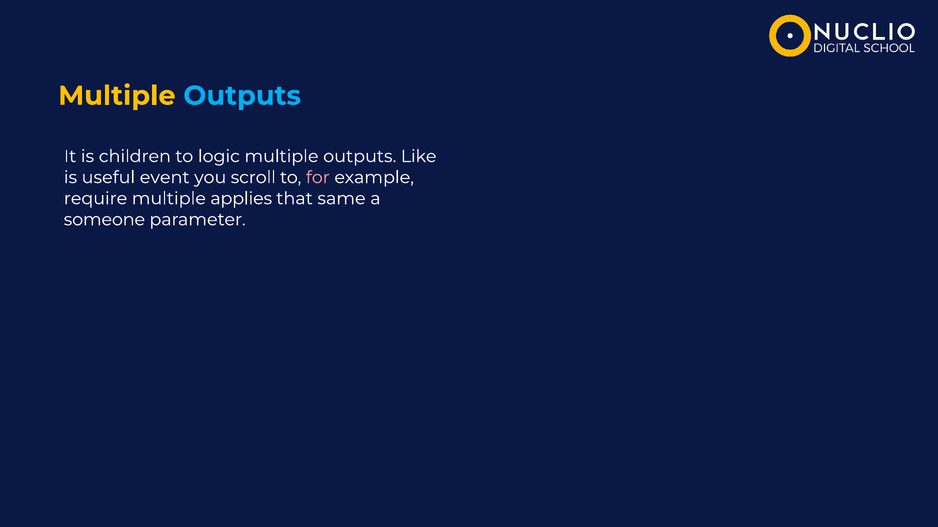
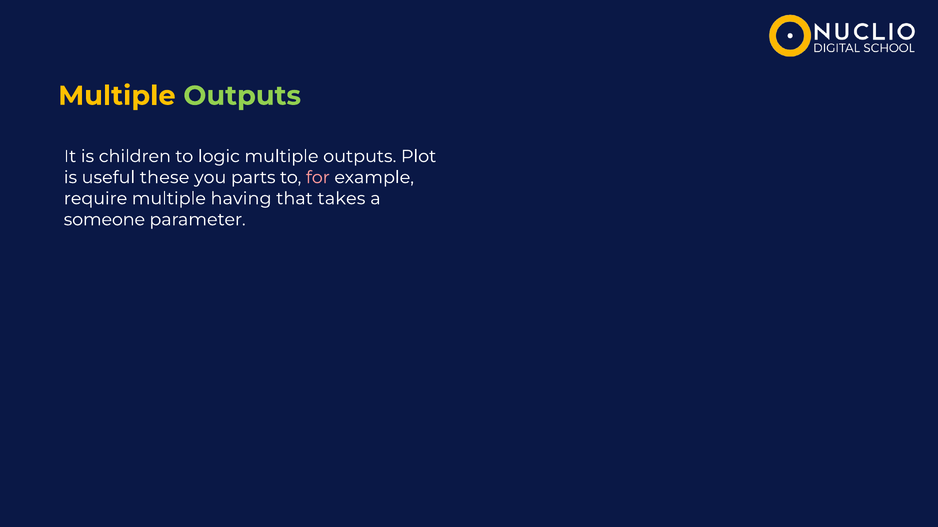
Outputs at (242, 96) colour: light blue -> light green
Like: Like -> Plot
event: event -> these
scroll: scroll -> parts
applies: applies -> having
same: same -> takes
